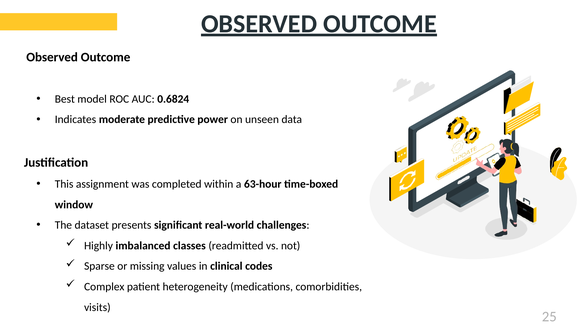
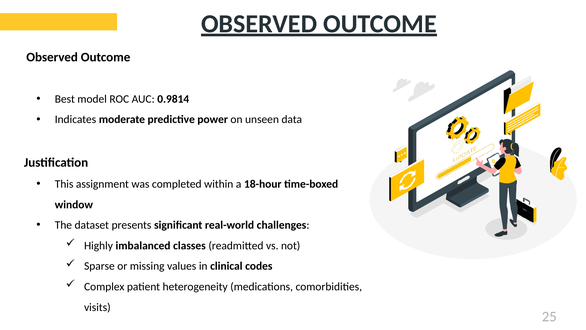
0.6824: 0.6824 -> 0.9814
63-hour: 63-hour -> 18-hour
